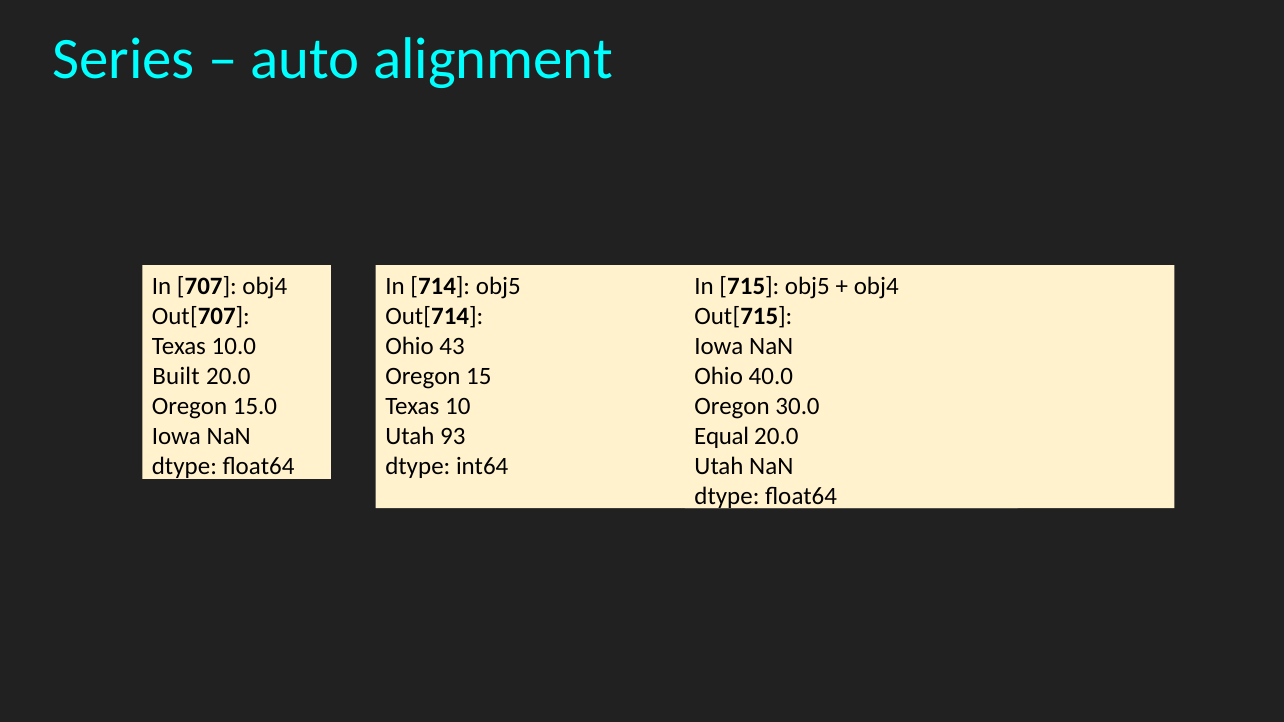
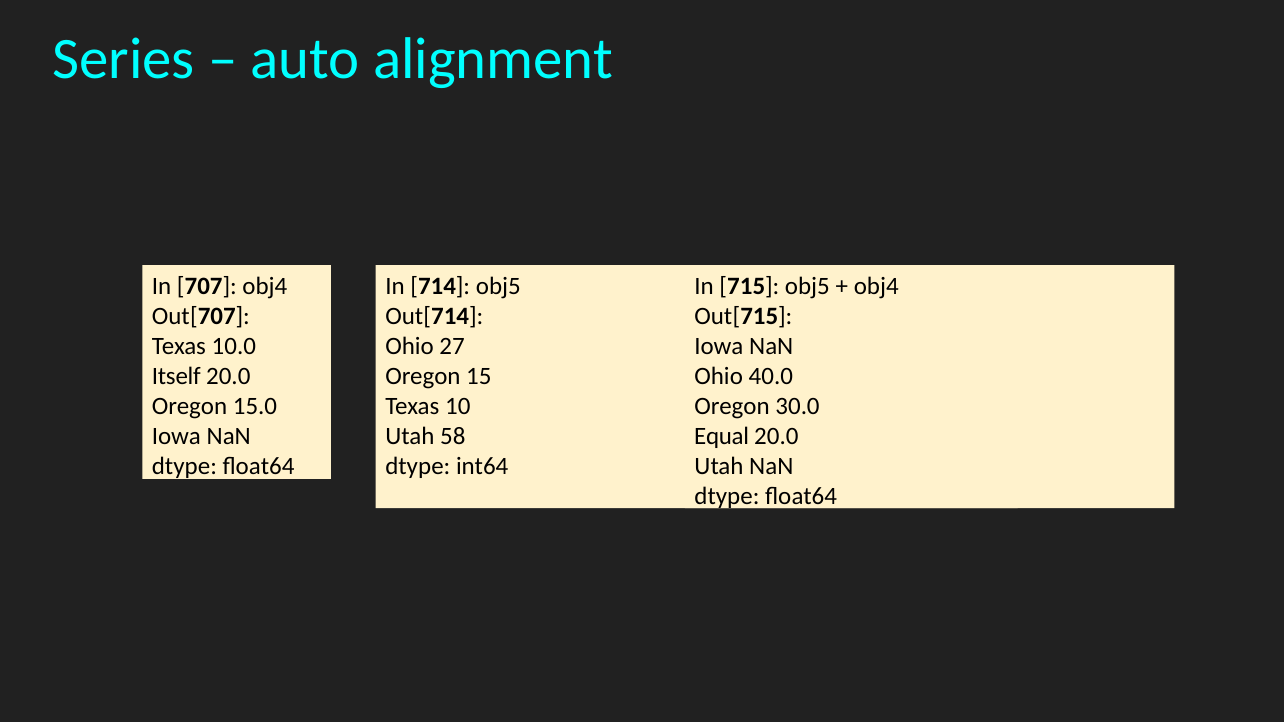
43: 43 -> 27
Built: Built -> Itself
93: 93 -> 58
